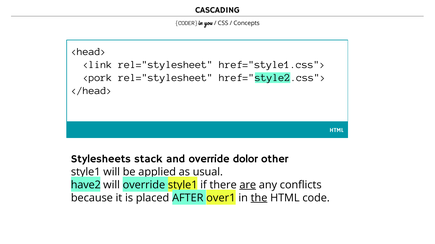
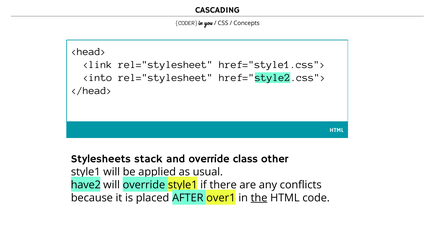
<pork: <pork -> <into
dolor: dolor -> class
are underline: present -> none
